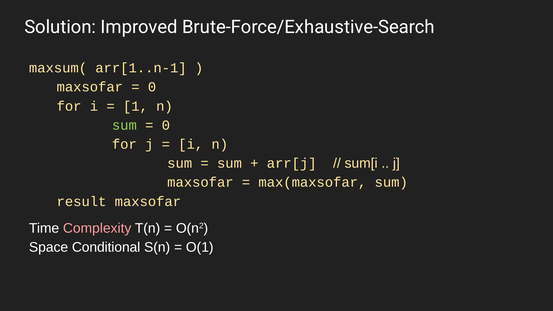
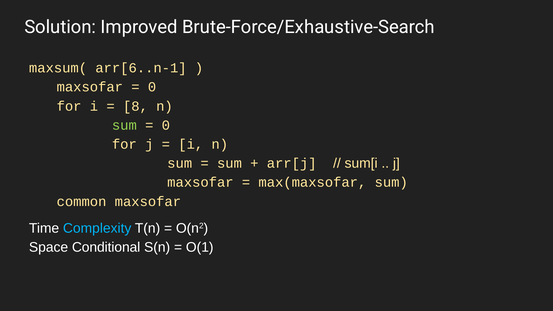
arr[1..n-1: arr[1..n-1 -> arr[6..n-1
1: 1 -> 8
result: result -> common
Complexity colour: pink -> light blue
